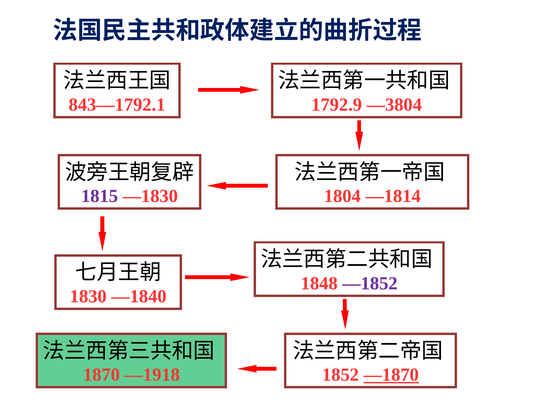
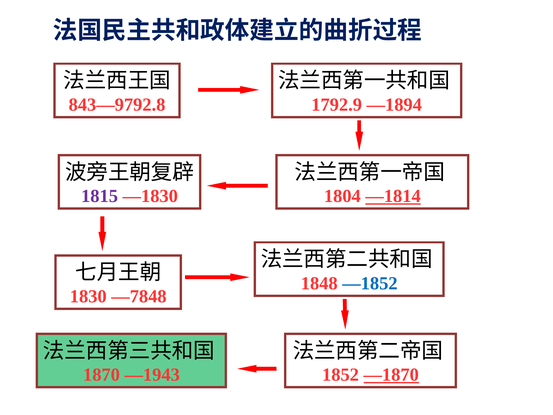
843—1792.1: 843—1792.1 -> 843—9792.8
—3804: —3804 -> —1894
—1814 underline: none -> present
—1852 colour: purple -> blue
—1840: —1840 -> —7848
—1918: —1918 -> —1943
